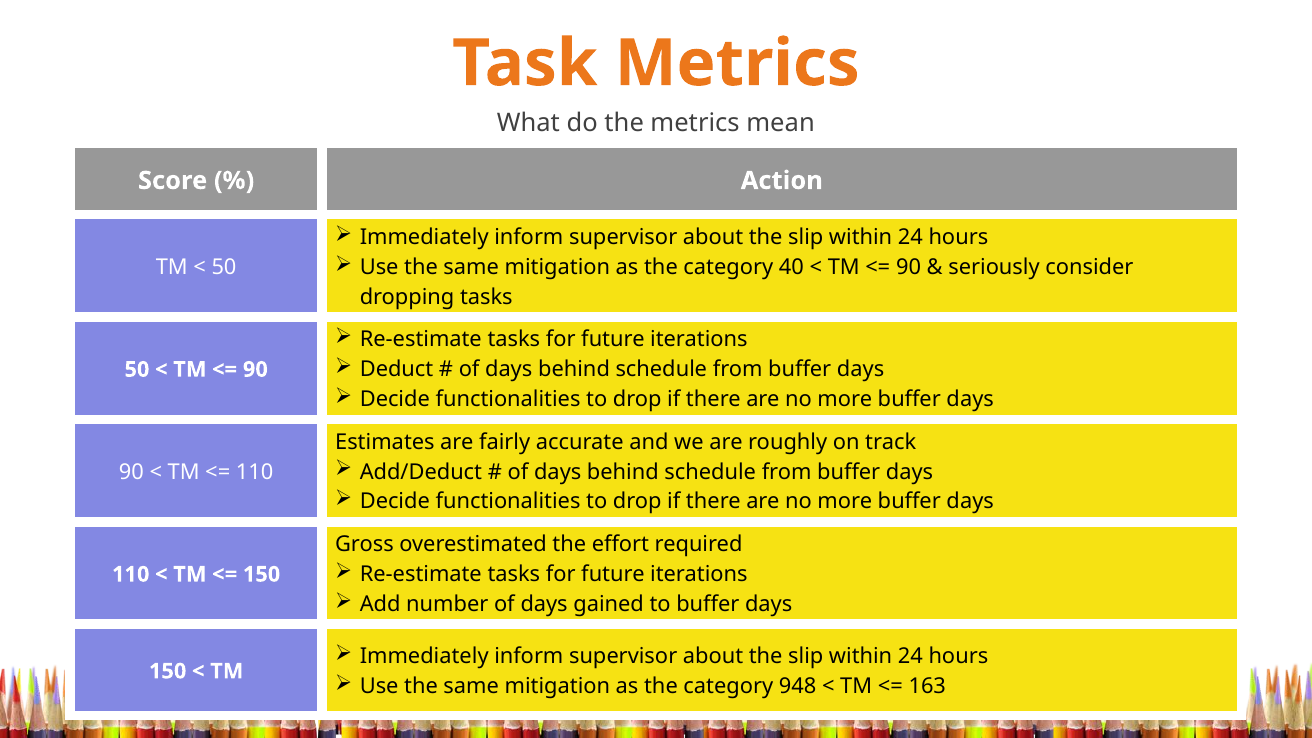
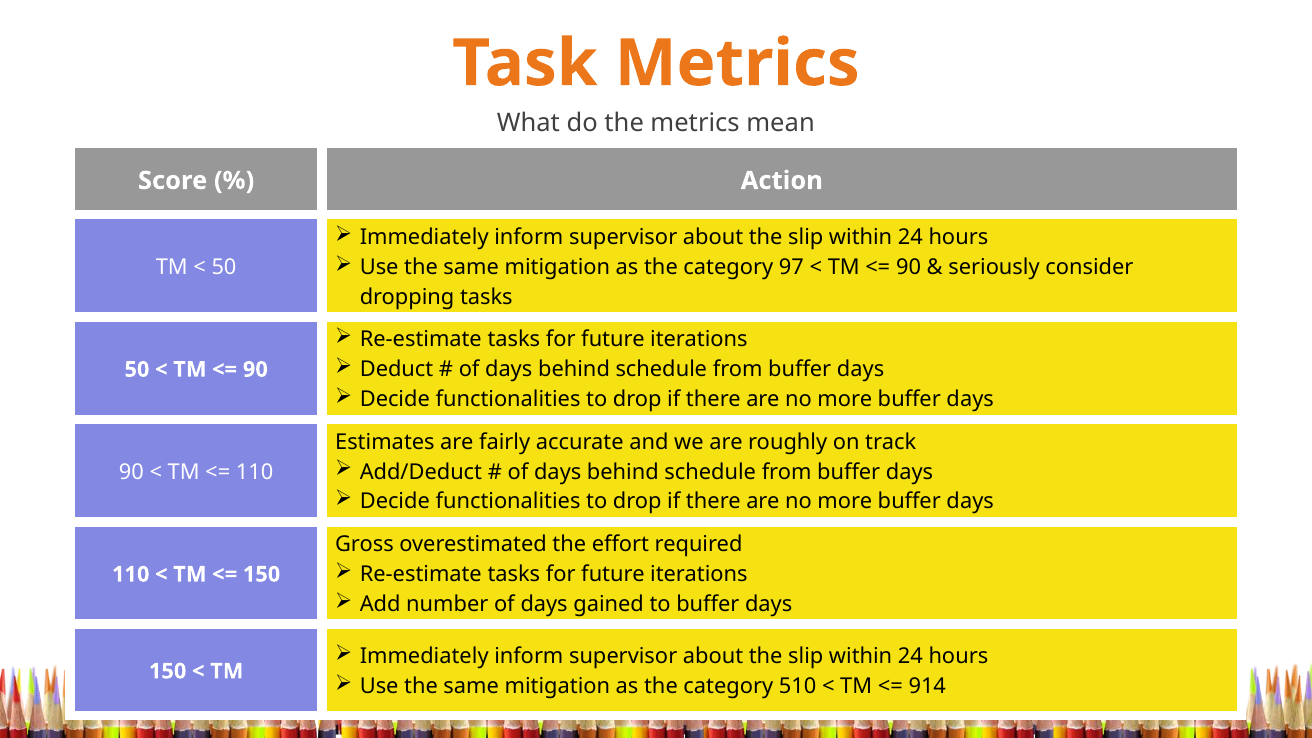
40: 40 -> 97
948: 948 -> 510
163: 163 -> 914
